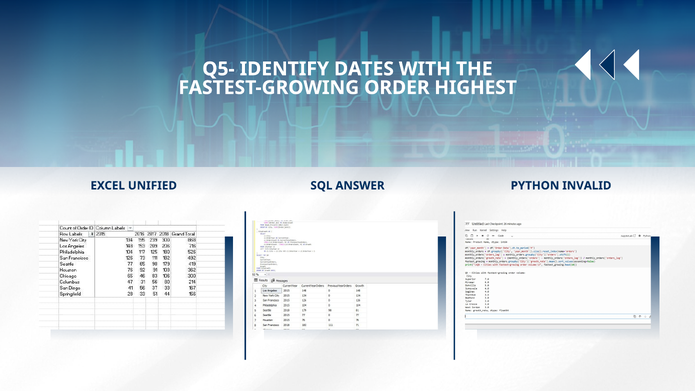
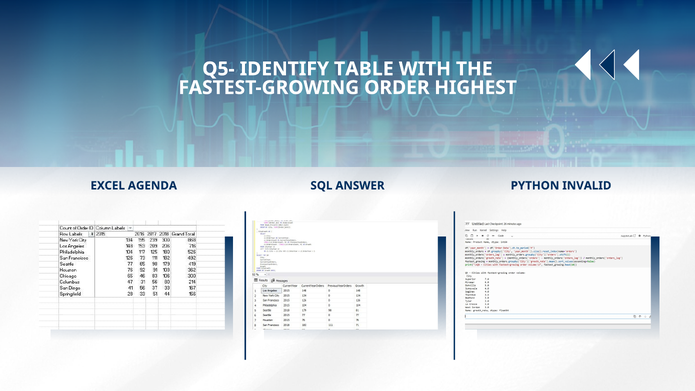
DATES: DATES -> TABLE
UNIFIED: UNIFIED -> AGENDA
